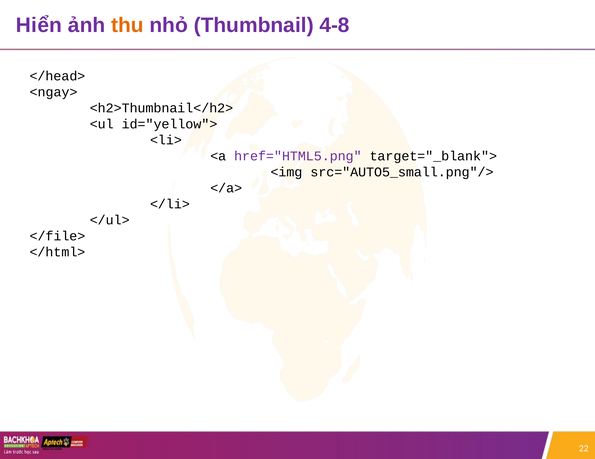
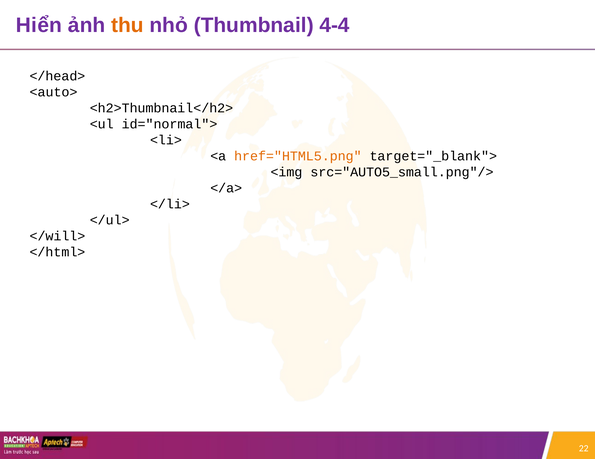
4-8: 4-8 -> 4-4
<ngay>: <ngay> -> <auto>
id="yellow">: id="yellow"> -> id="normal">
href="HTML5.png colour: purple -> orange
</file>: </file> -> </will>
